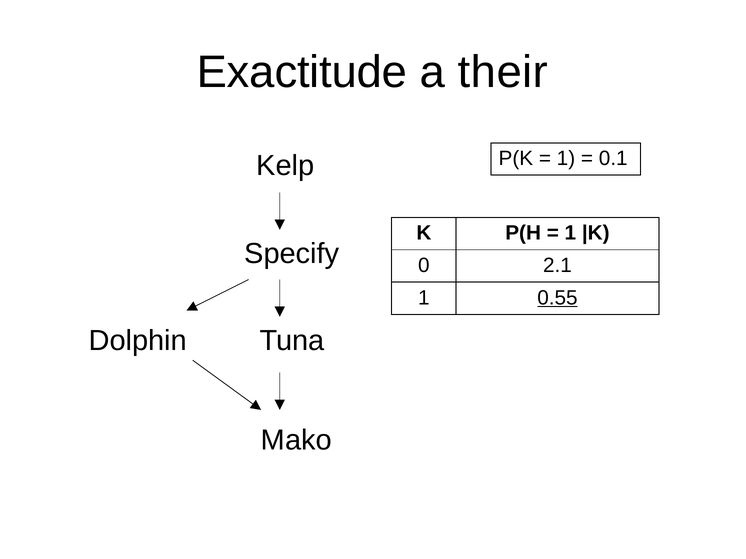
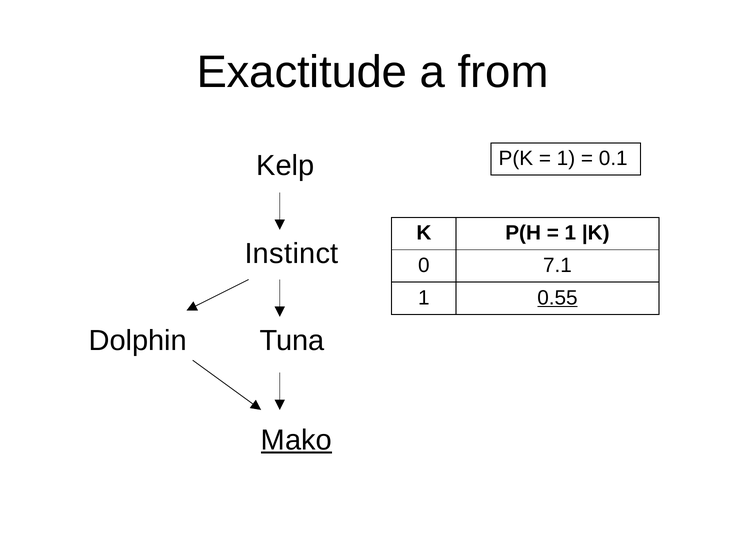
their: their -> from
Specify: Specify -> Instinct
2.1: 2.1 -> 7.1
Mako underline: none -> present
